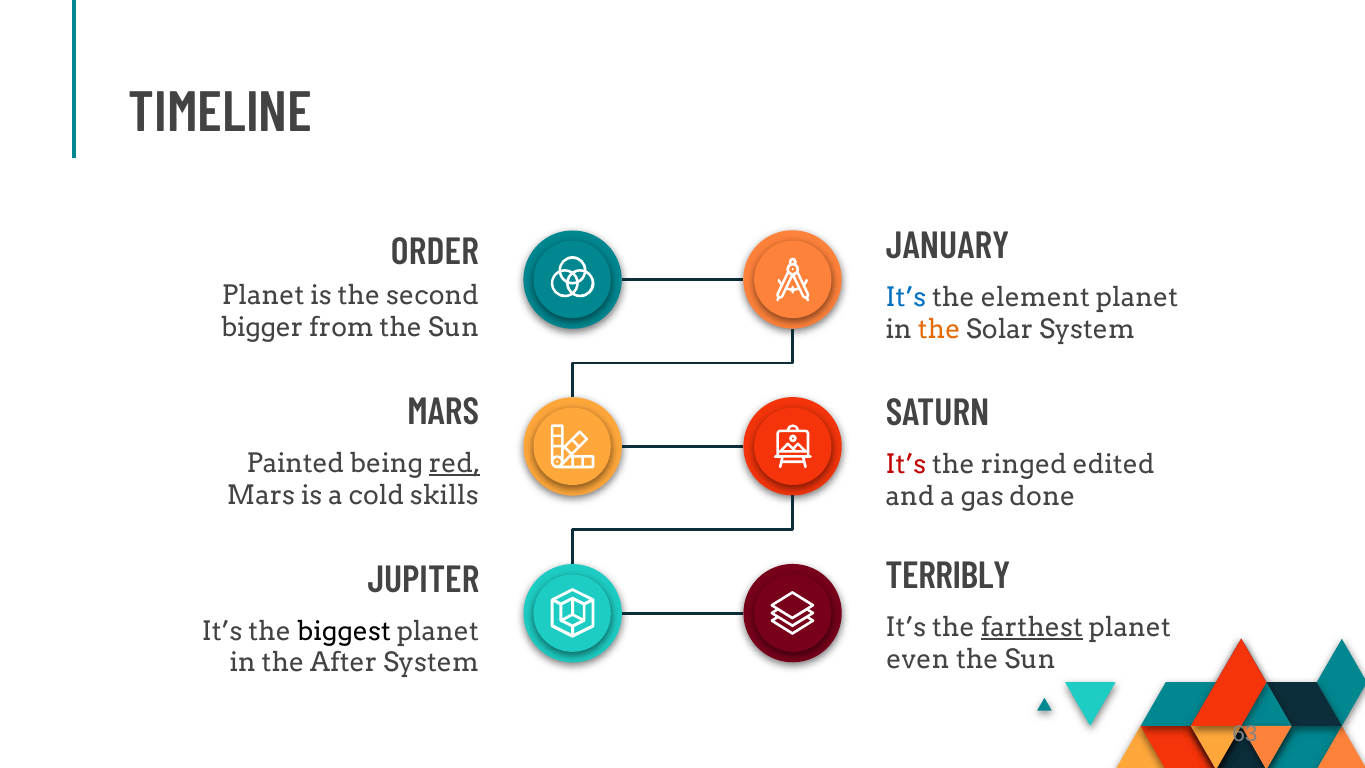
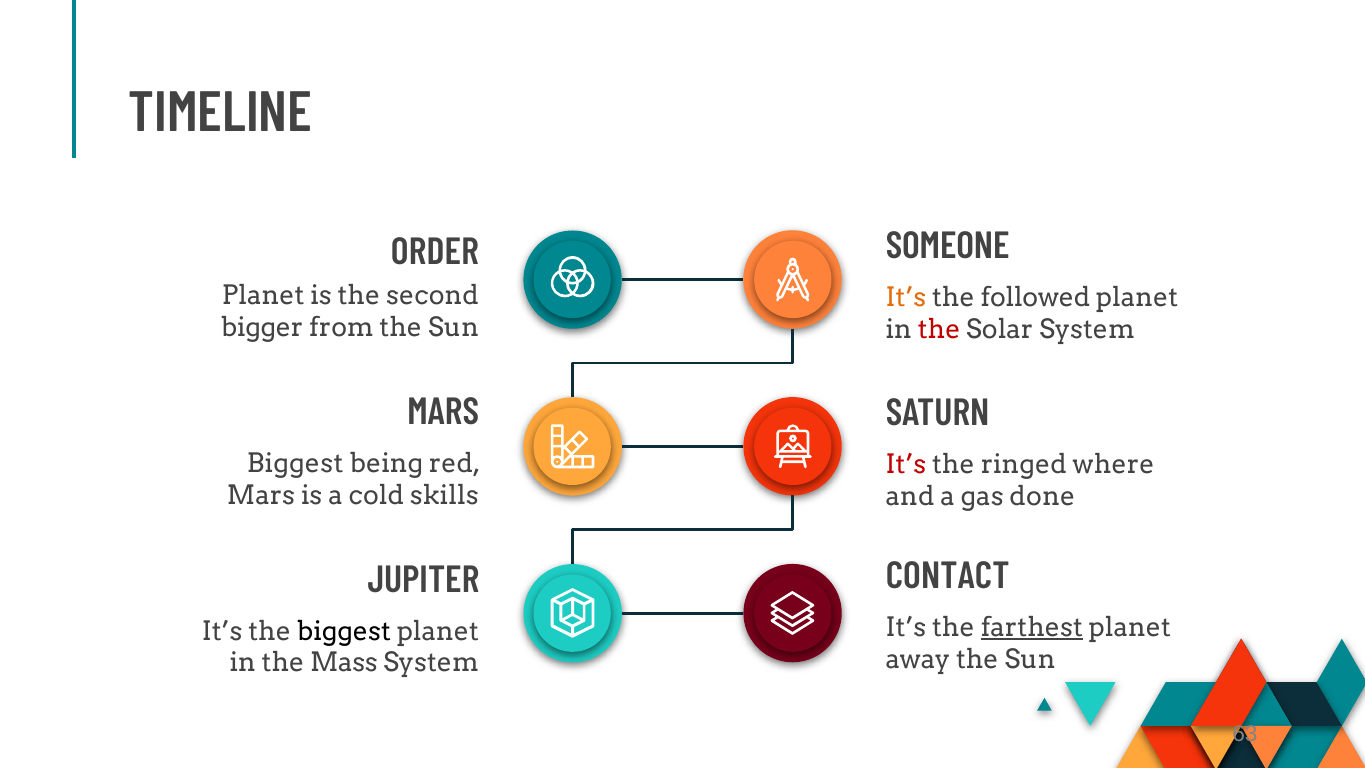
JANUARY: JANUARY -> SOMEONE
It’s at (906, 298) colour: blue -> orange
element: element -> followed
the at (939, 329) colour: orange -> red
Painted at (295, 464): Painted -> Biggest
red underline: present -> none
edited: edited -> where
TERRIBLY: TERRIBLY -> CONTACT
even: even -> away
After: After -> Mass
